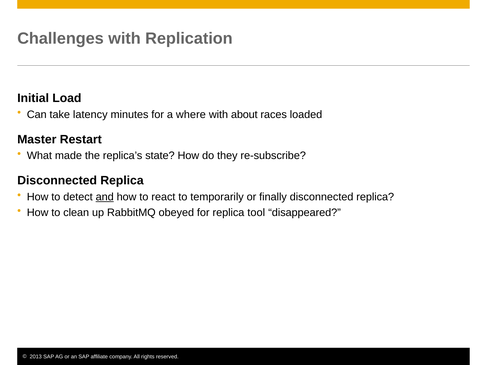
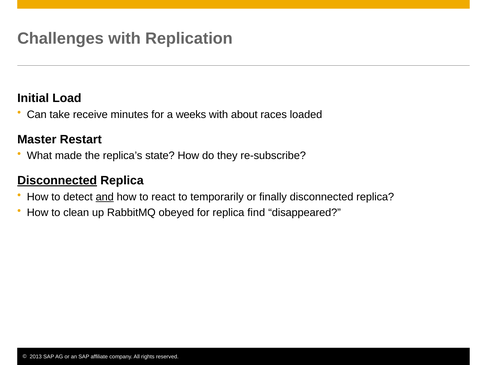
latency: latency -> receive
where: where -> weeks
Disconnected at (57, 181) underline: none -> present
tool: tool -> find
